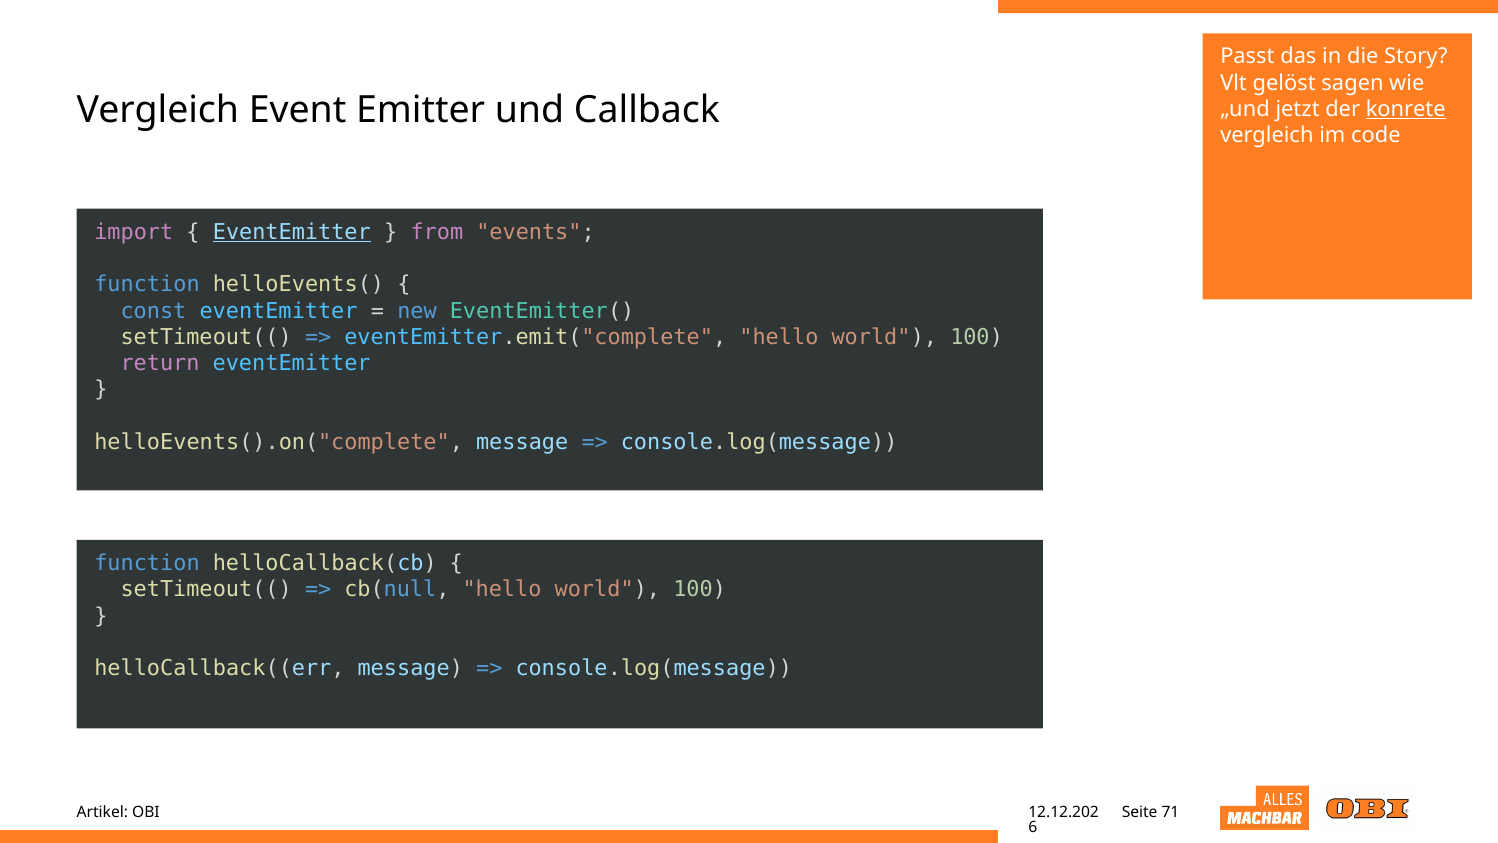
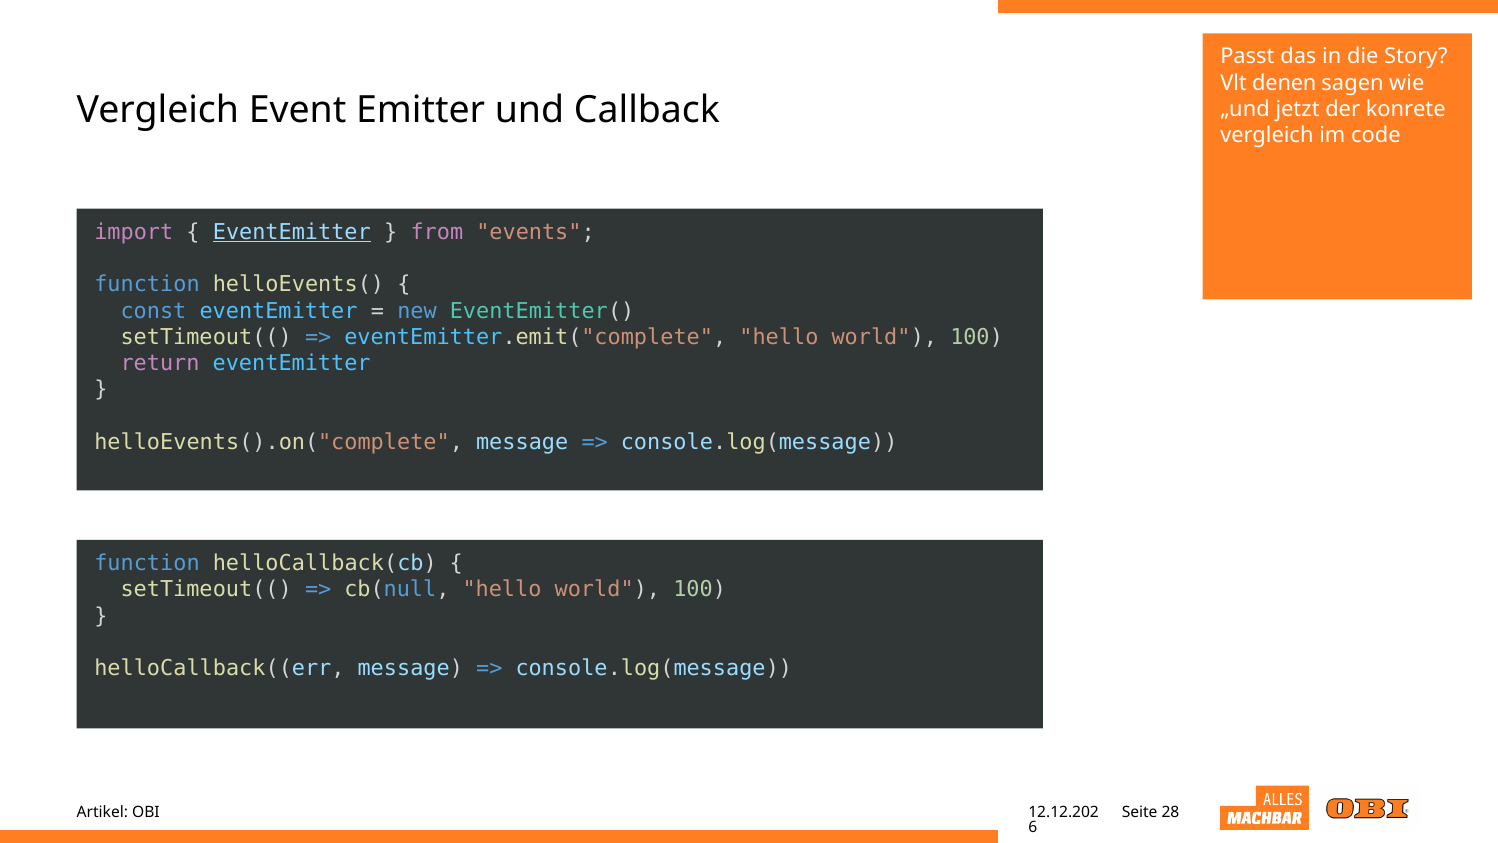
gelöst: gelöst -> denen
konrete underline: present -> none
71: 71 -> 28
